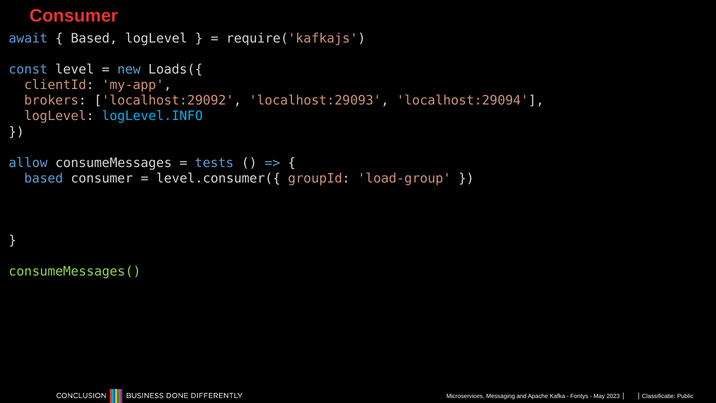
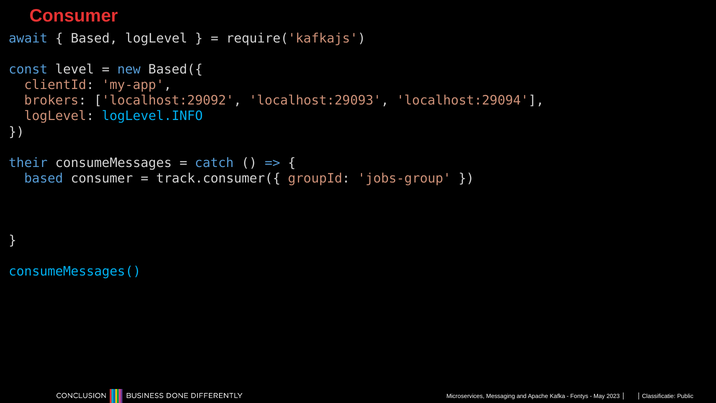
Loads({: Loads({ -> Based({
allow: allow -> their
tests: tests -> catch
level.consumer({: level.consumer({ -> track.consumer({
load-group: load-group -> jobs-group
consumeMessages( colour: light green -> light blue
